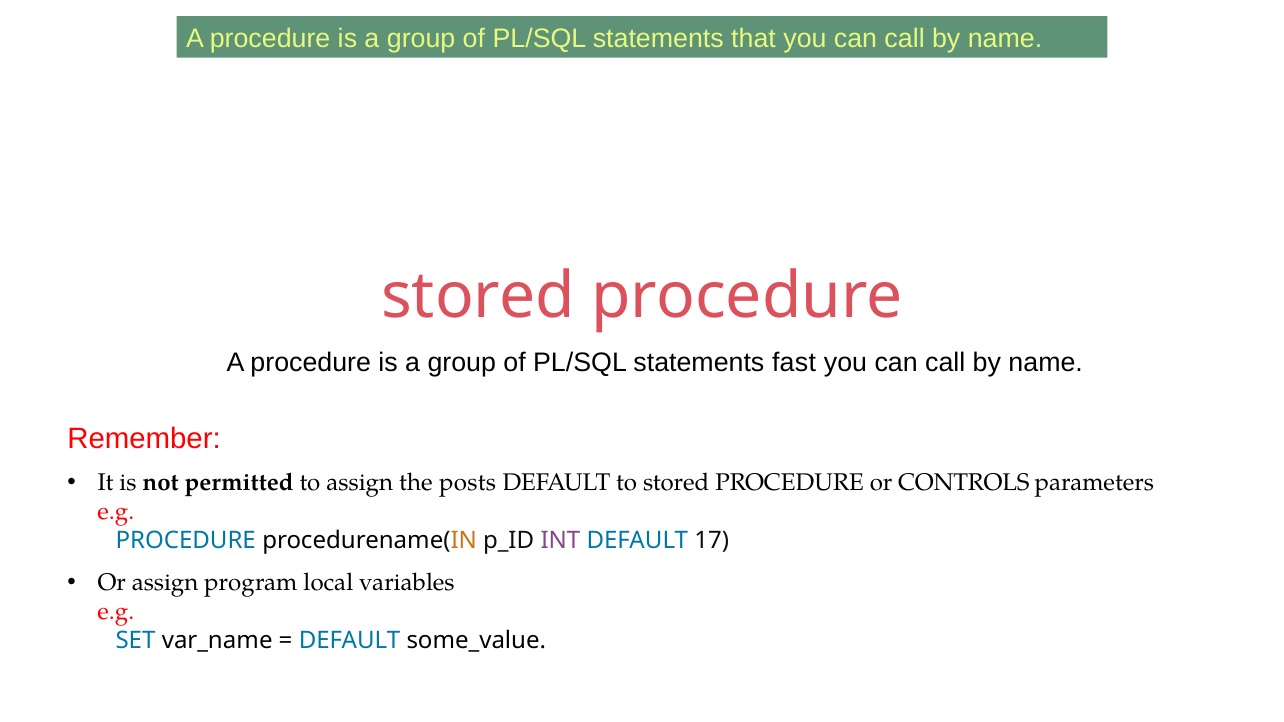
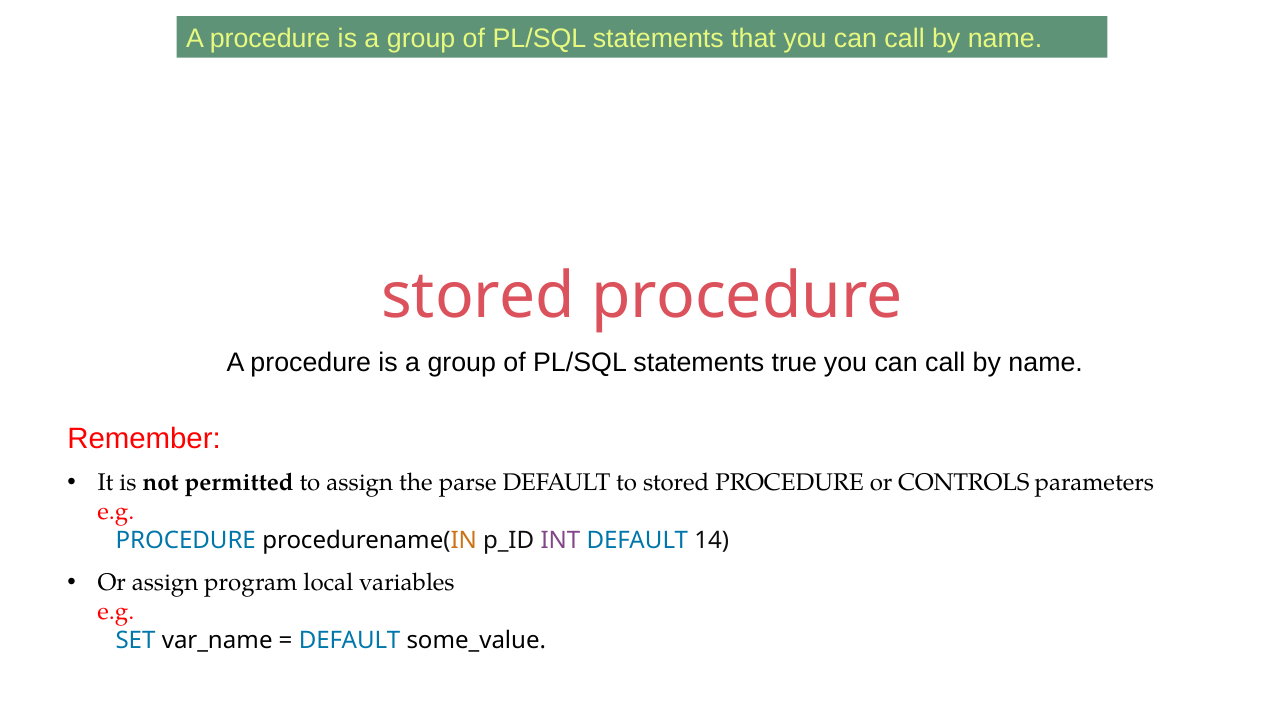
fast: fast -> true
posts: posts -> parse
17: 17 -> 14
